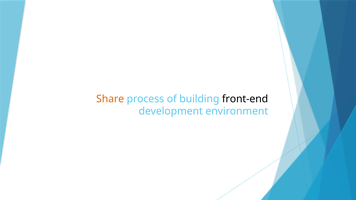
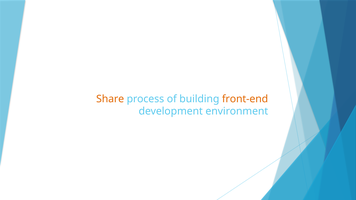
front-end colour: black -> orange
